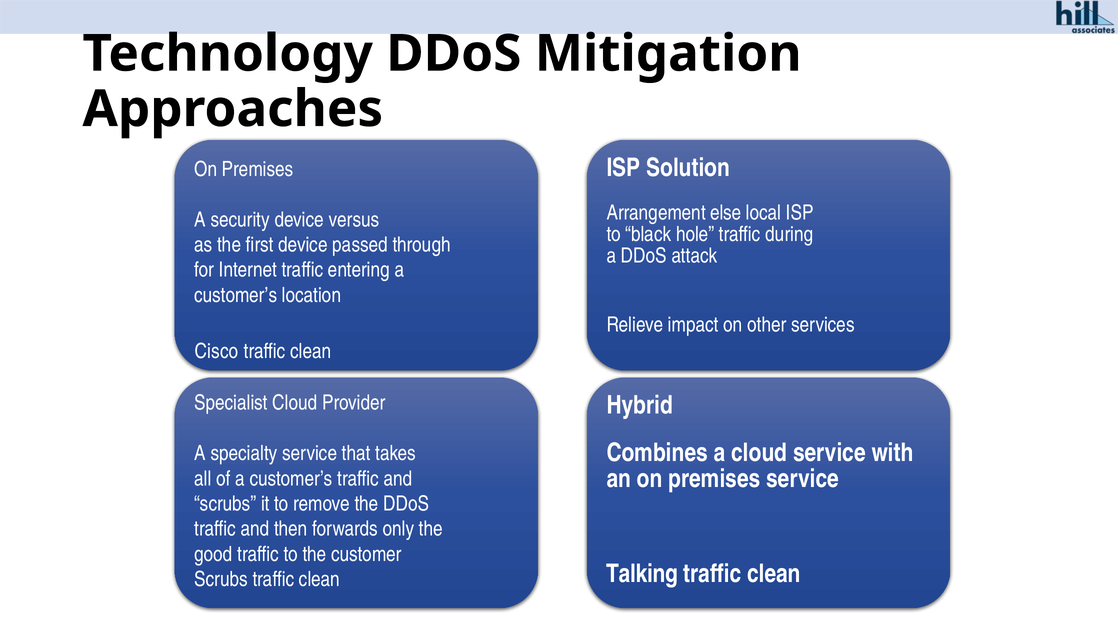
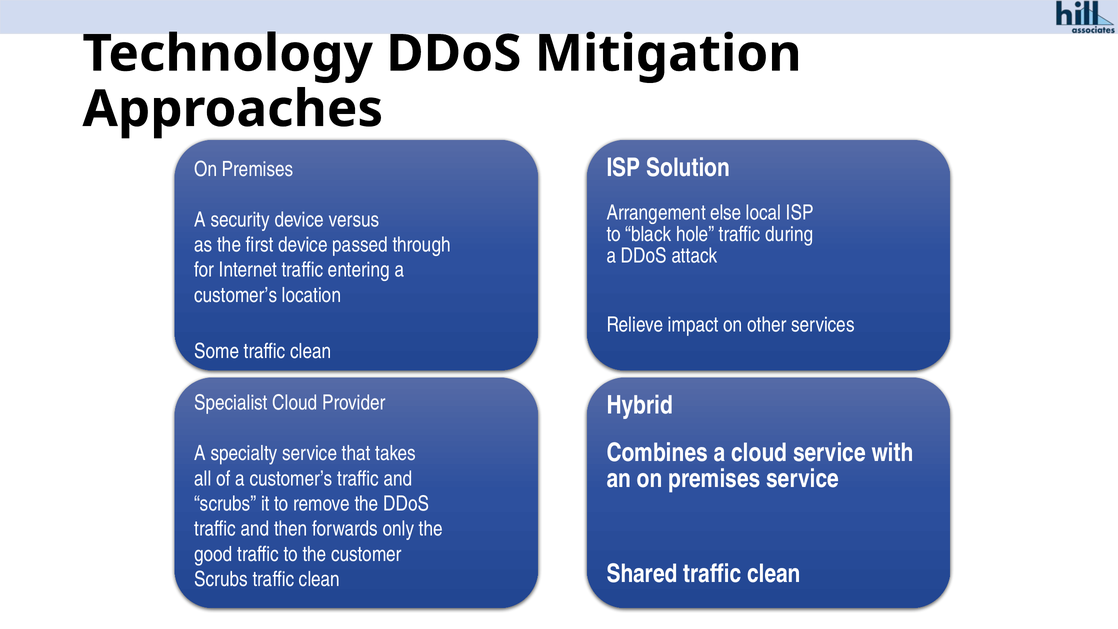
Cisco: Cisco -> Some
Talking: Talking -> Shared
